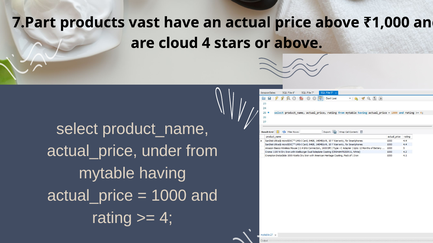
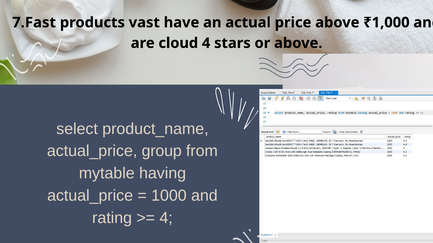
7.Part: 7.Part -> 7.Fast
under: under -> group
